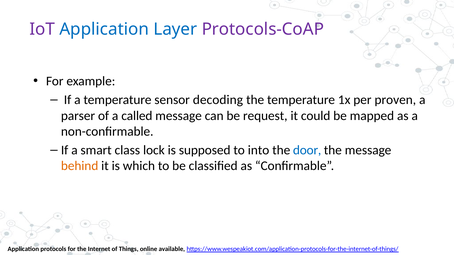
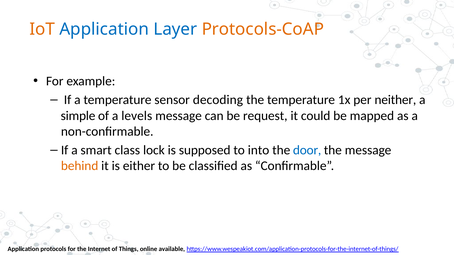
IoT colour: purple -> orange
Protocols-CoAP colour: purple -> orange
proven: proven -> neither
parser: parser -> simple
called: called -> levels
which: which -> either
